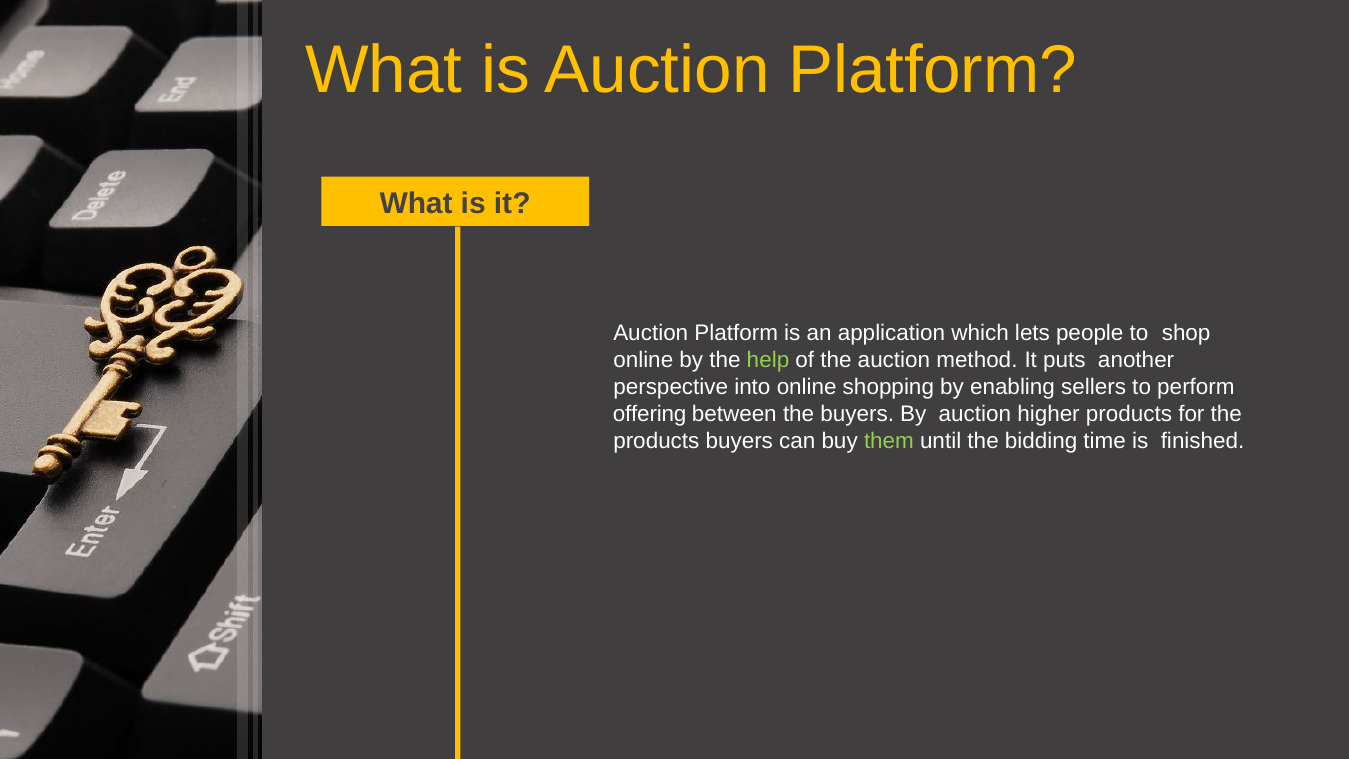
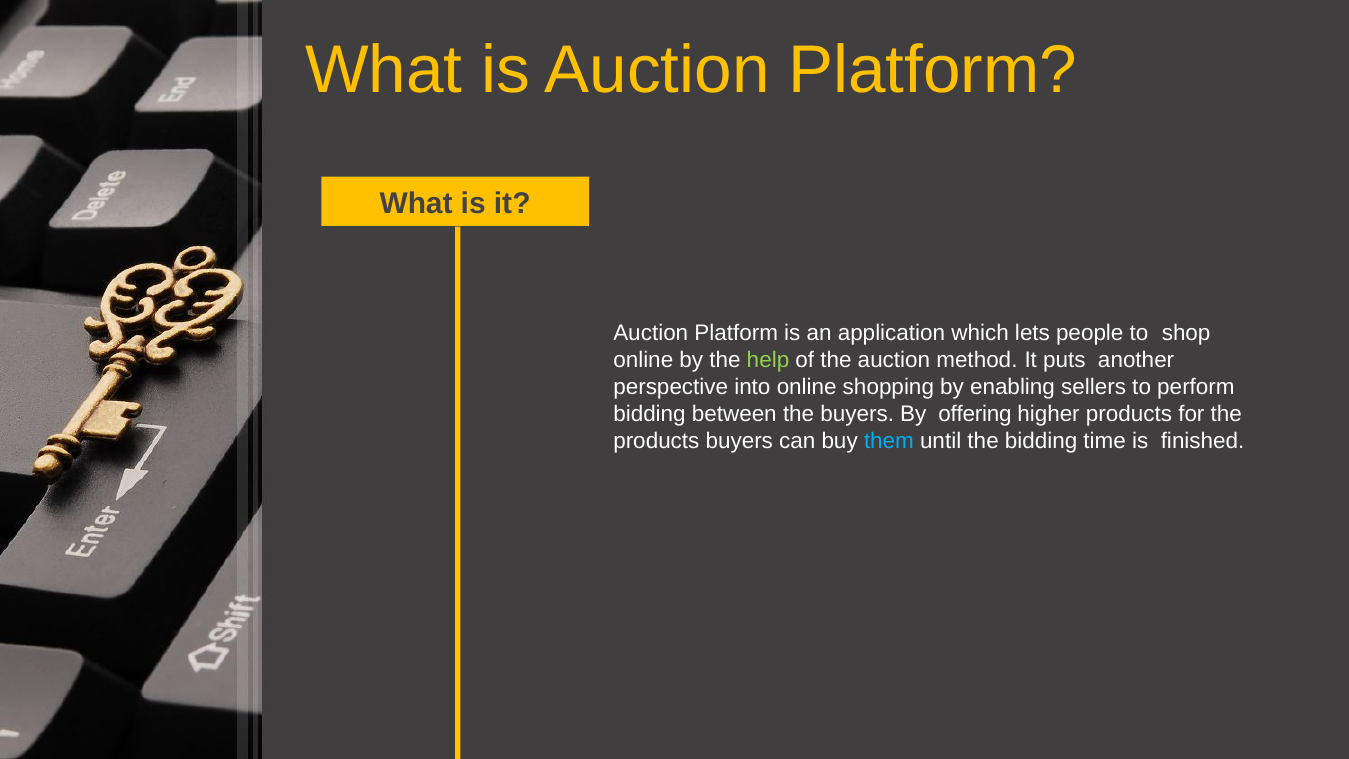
offering at (650, 414): offering -> bidding
By auction: auction -> offering
them colour: light green -> light blue
